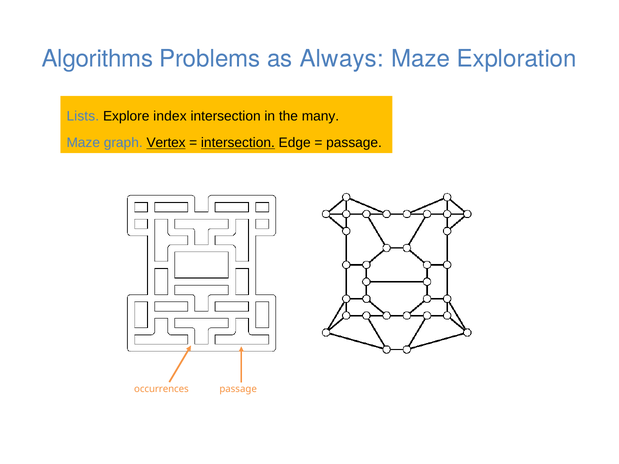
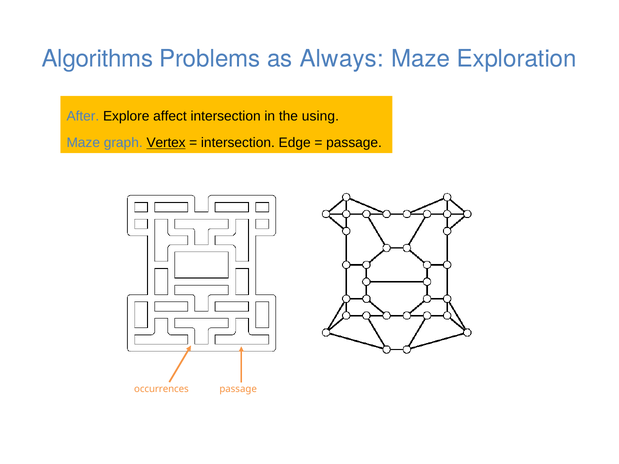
Lists: Lists -> After
index: index -> affect
many: many -> using
intersection at (238, 143) underline: present -> none
